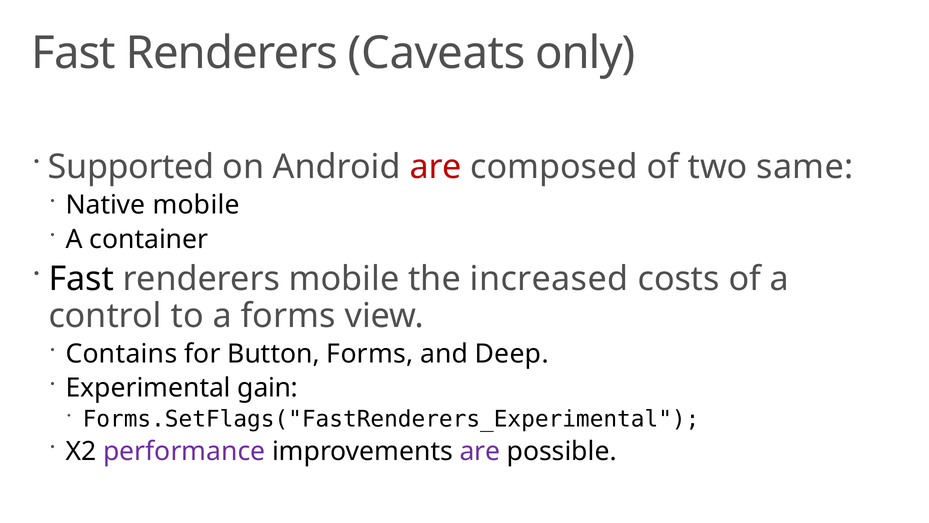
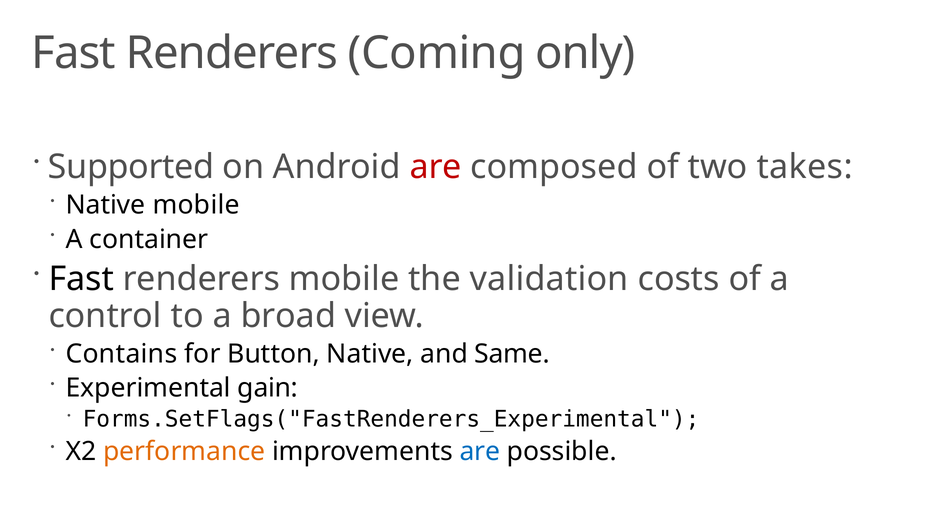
Caveats: Caveats -> Coming
same: same -> takes
increased: increased -> validation
a forms: forms -> broad
Button Forms: Forms -> Native
Deep: Deep -> Same
performance colour: purple -> orange
are at (480, 451) colour: purple -> blue
